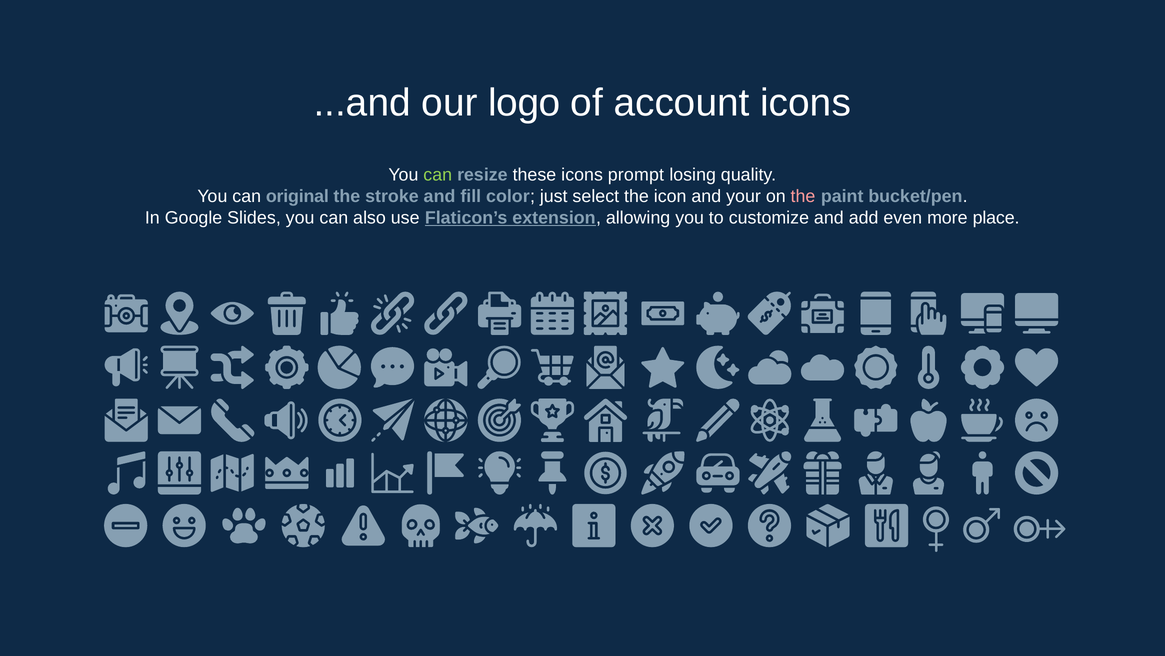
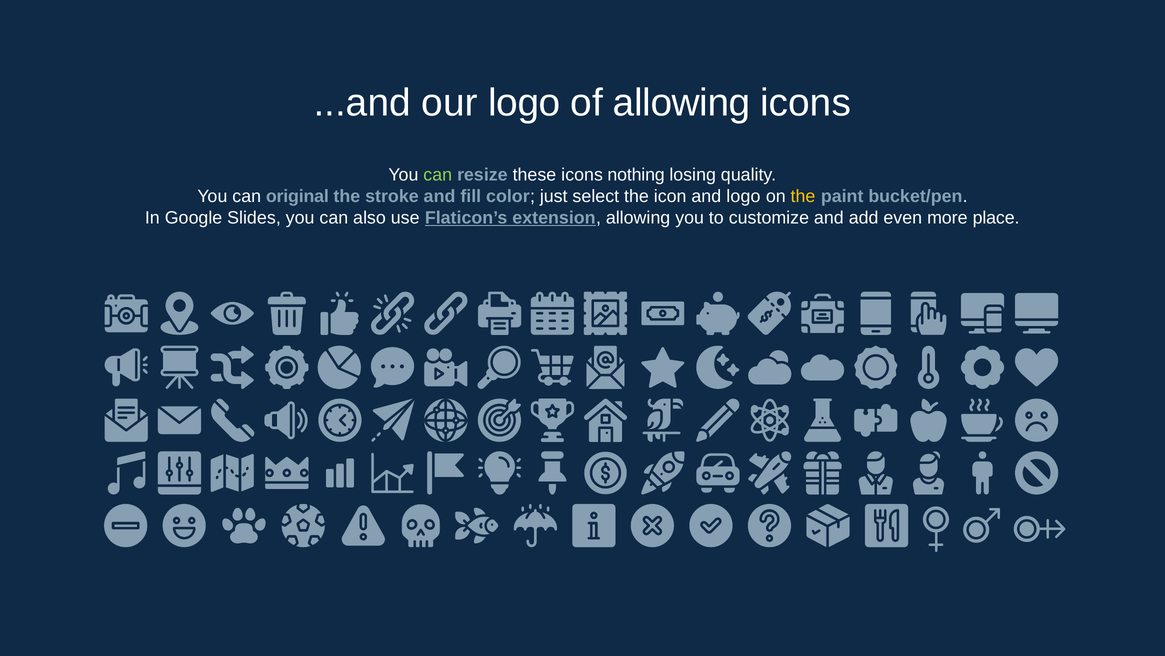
of account: account -> allowing
prompt: prompt -> nothing
and your: your -> logo
the at (803, 196) colour: pink -> yellow
